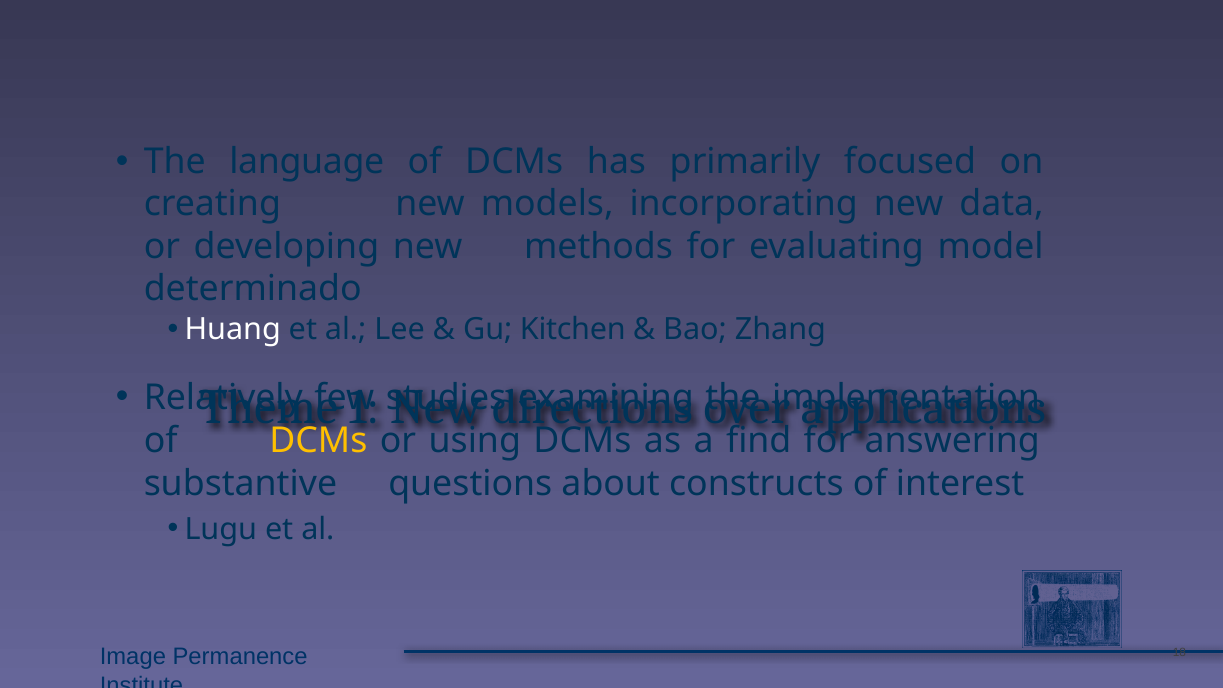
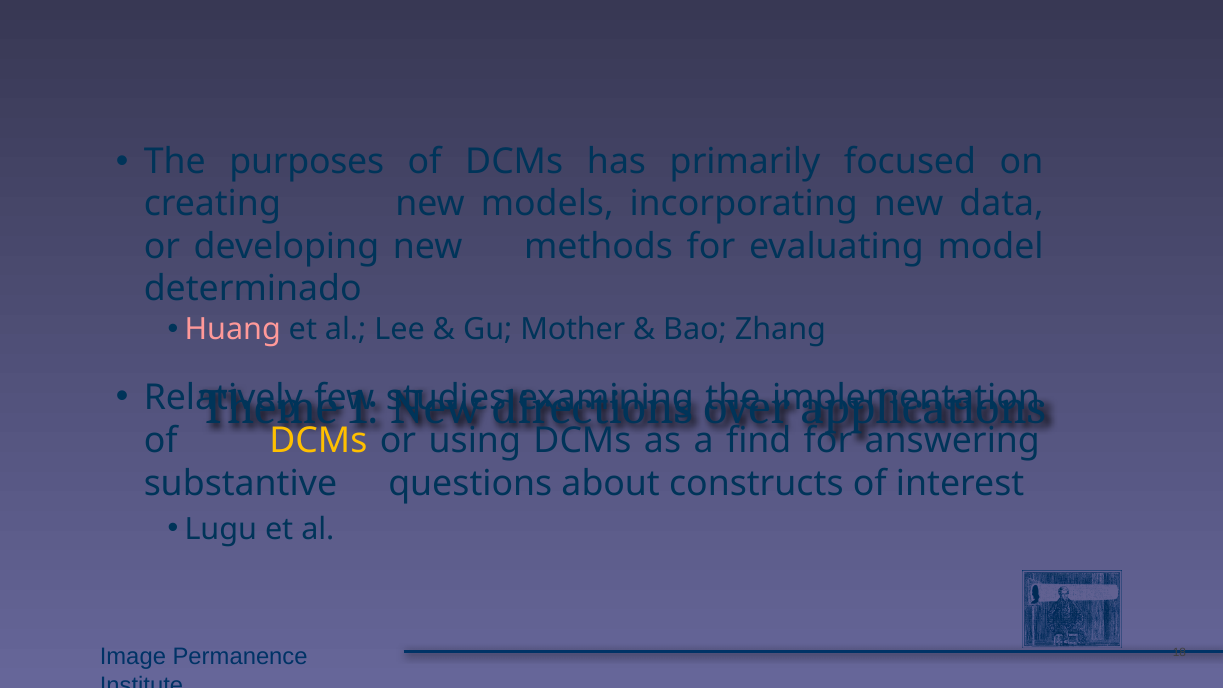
language: language -> purposes
Huang colour: white -> pink
Kitchen: Kitchen -> Mother
